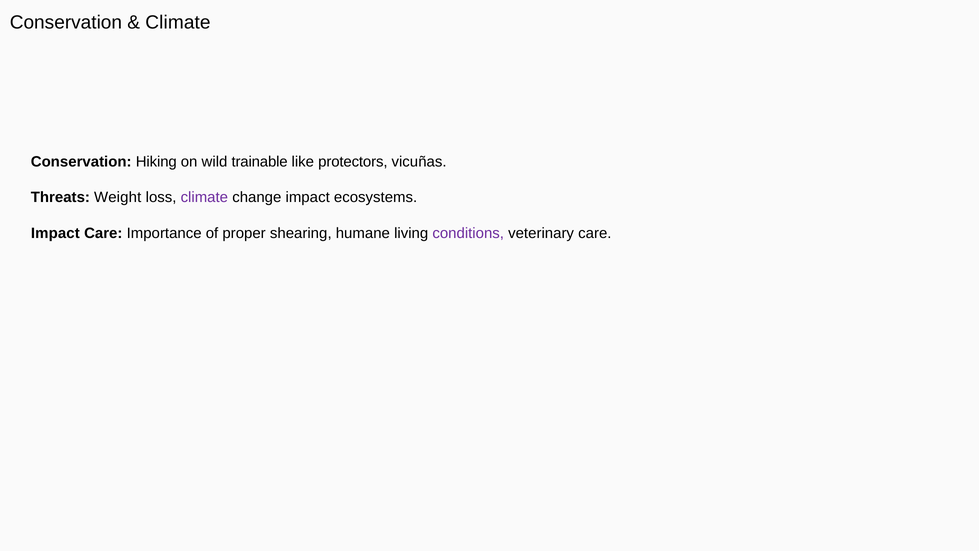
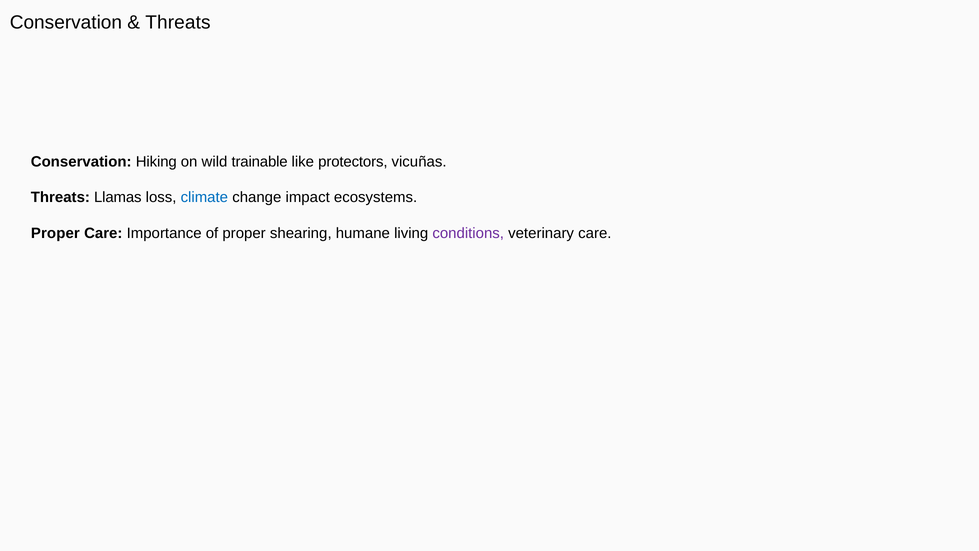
Climate at (178, 23): Climate -> Threats
Weight: Weight -> Llamas
climate at (204, 197) colour: purple -> blue
Impact at (55, 233): Impact -> Proper
